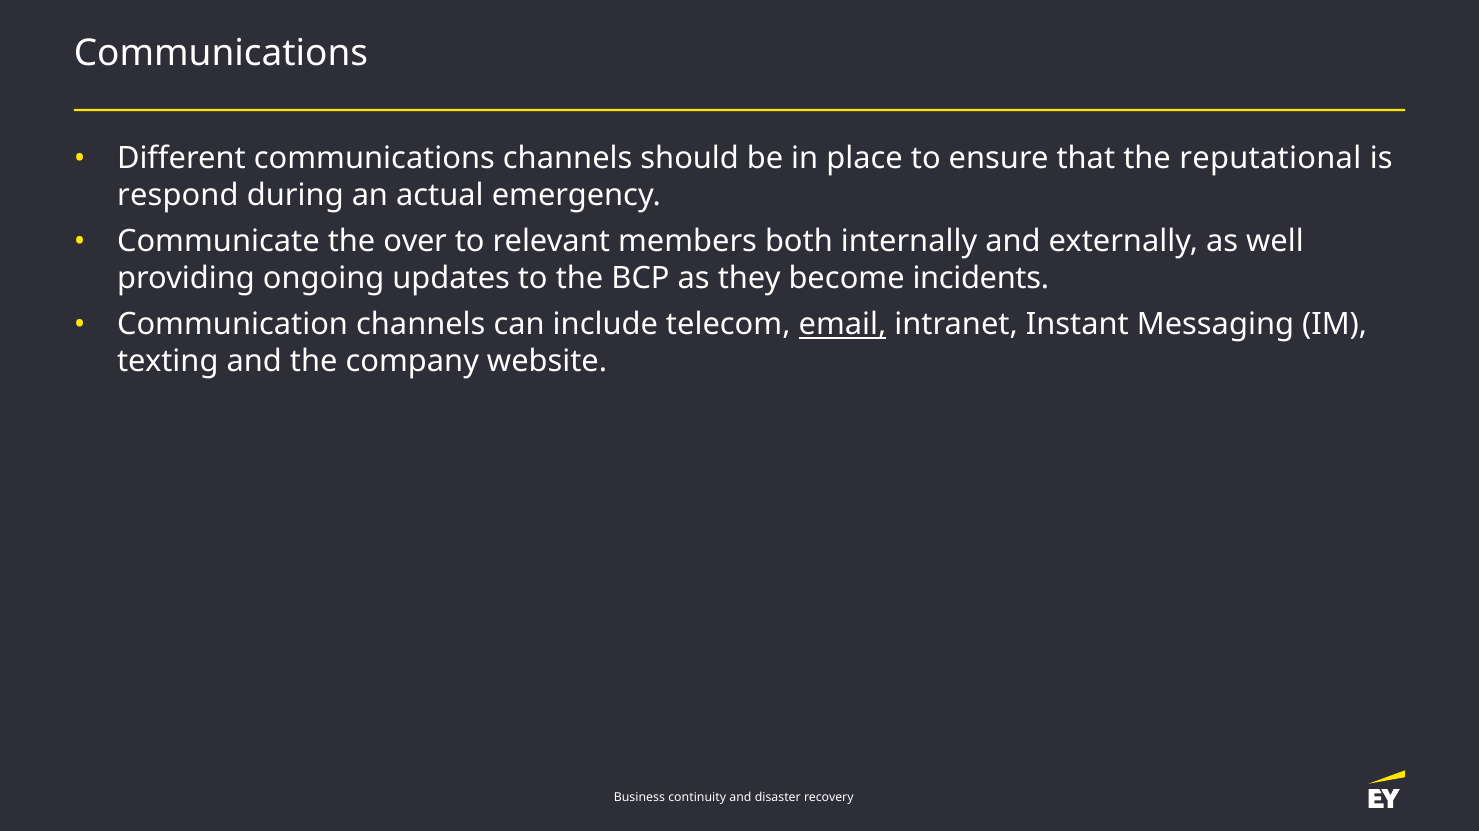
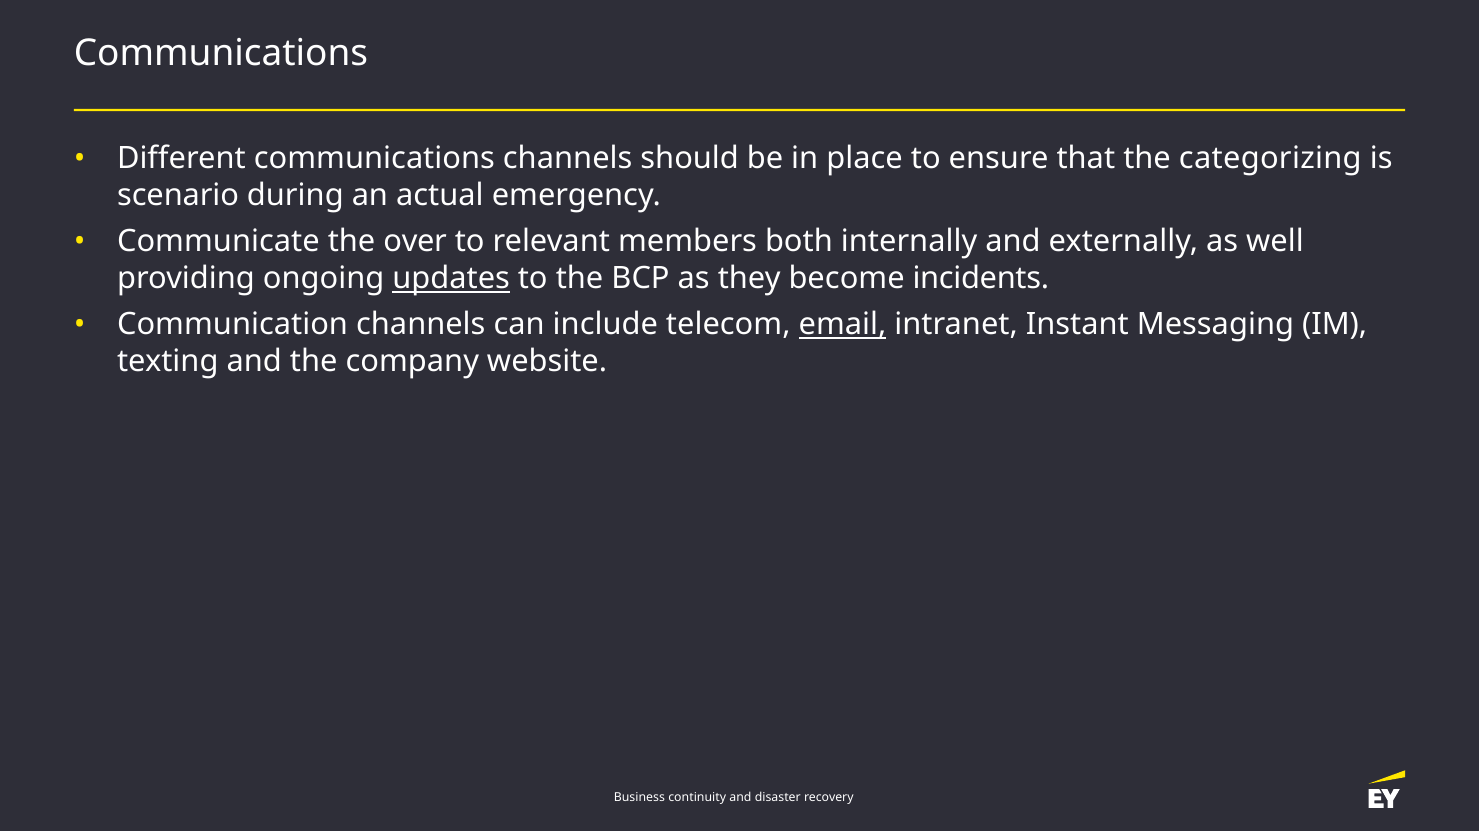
reputational: reputational -> categorizing
respond: respond -> scenario
updates underline: none -> present
